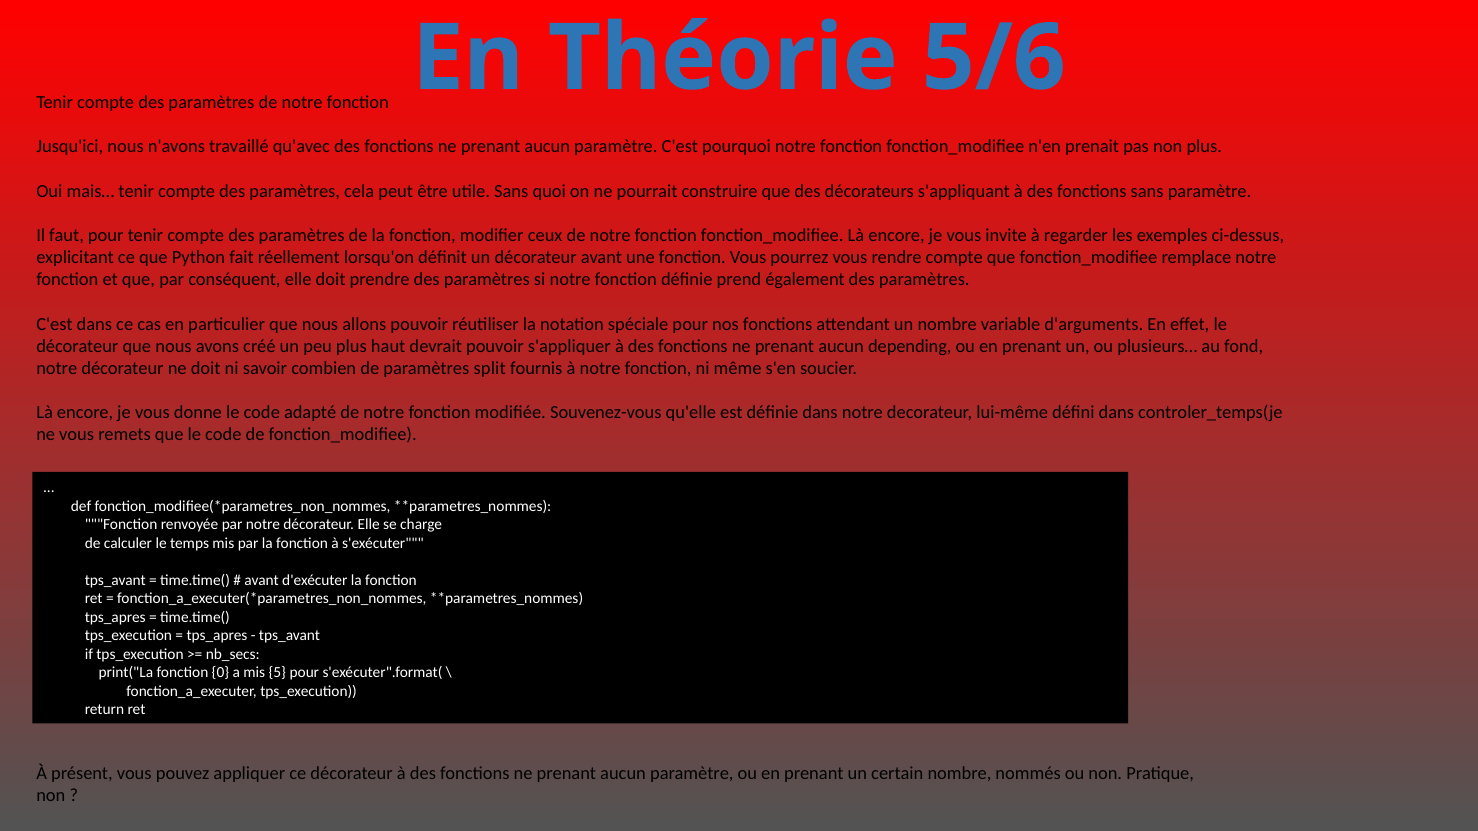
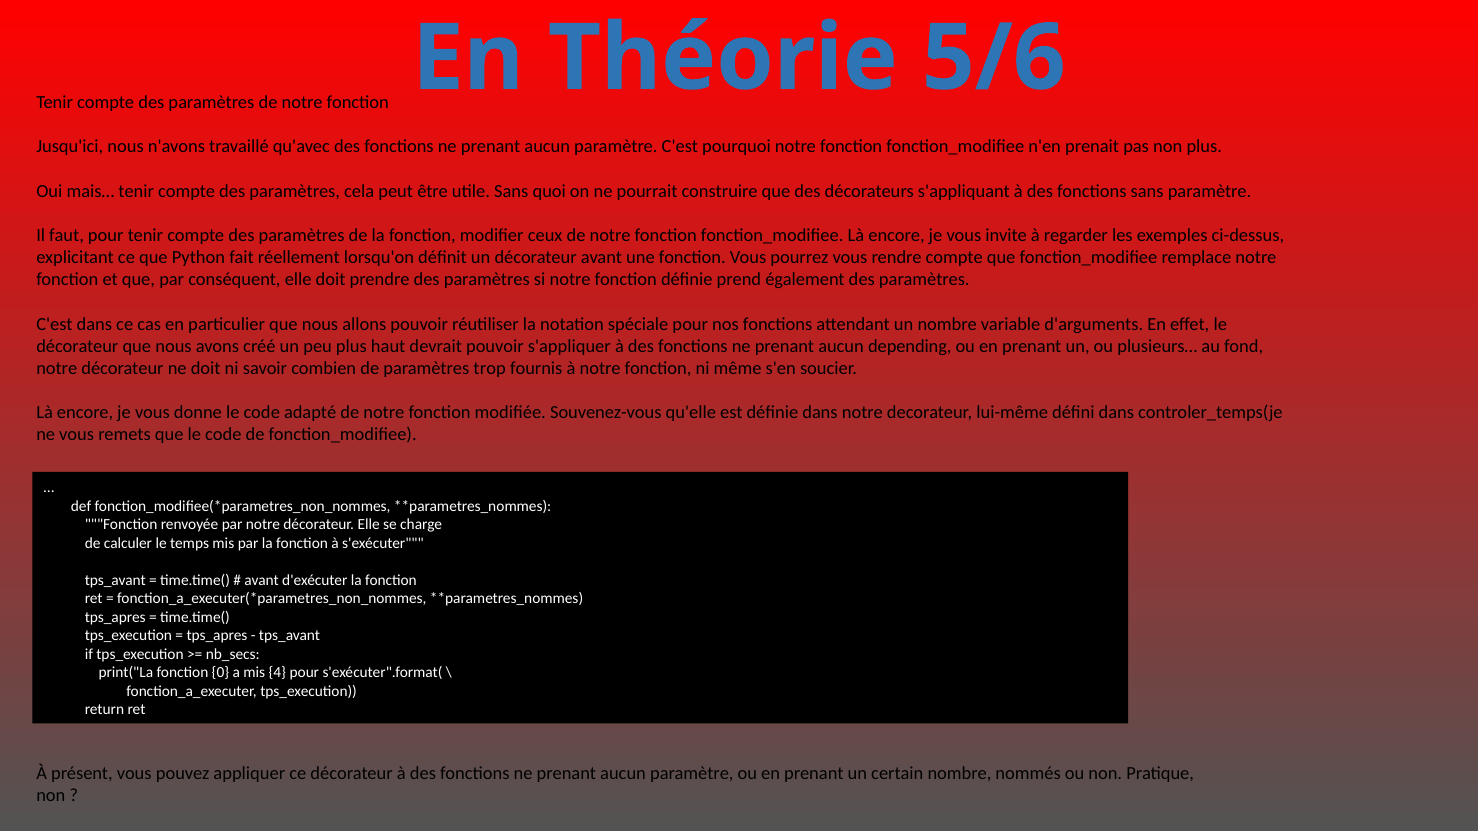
split: split -> trop
5: 5 -> 4
